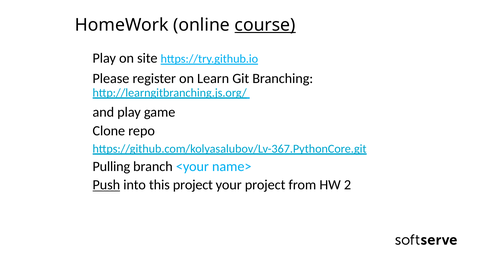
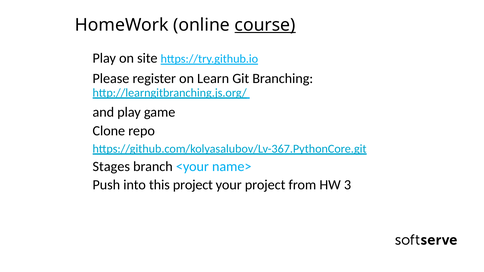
Pulling: Pulling -> Stages
Push underline: present -> none
HW 2: 2 -> 3
